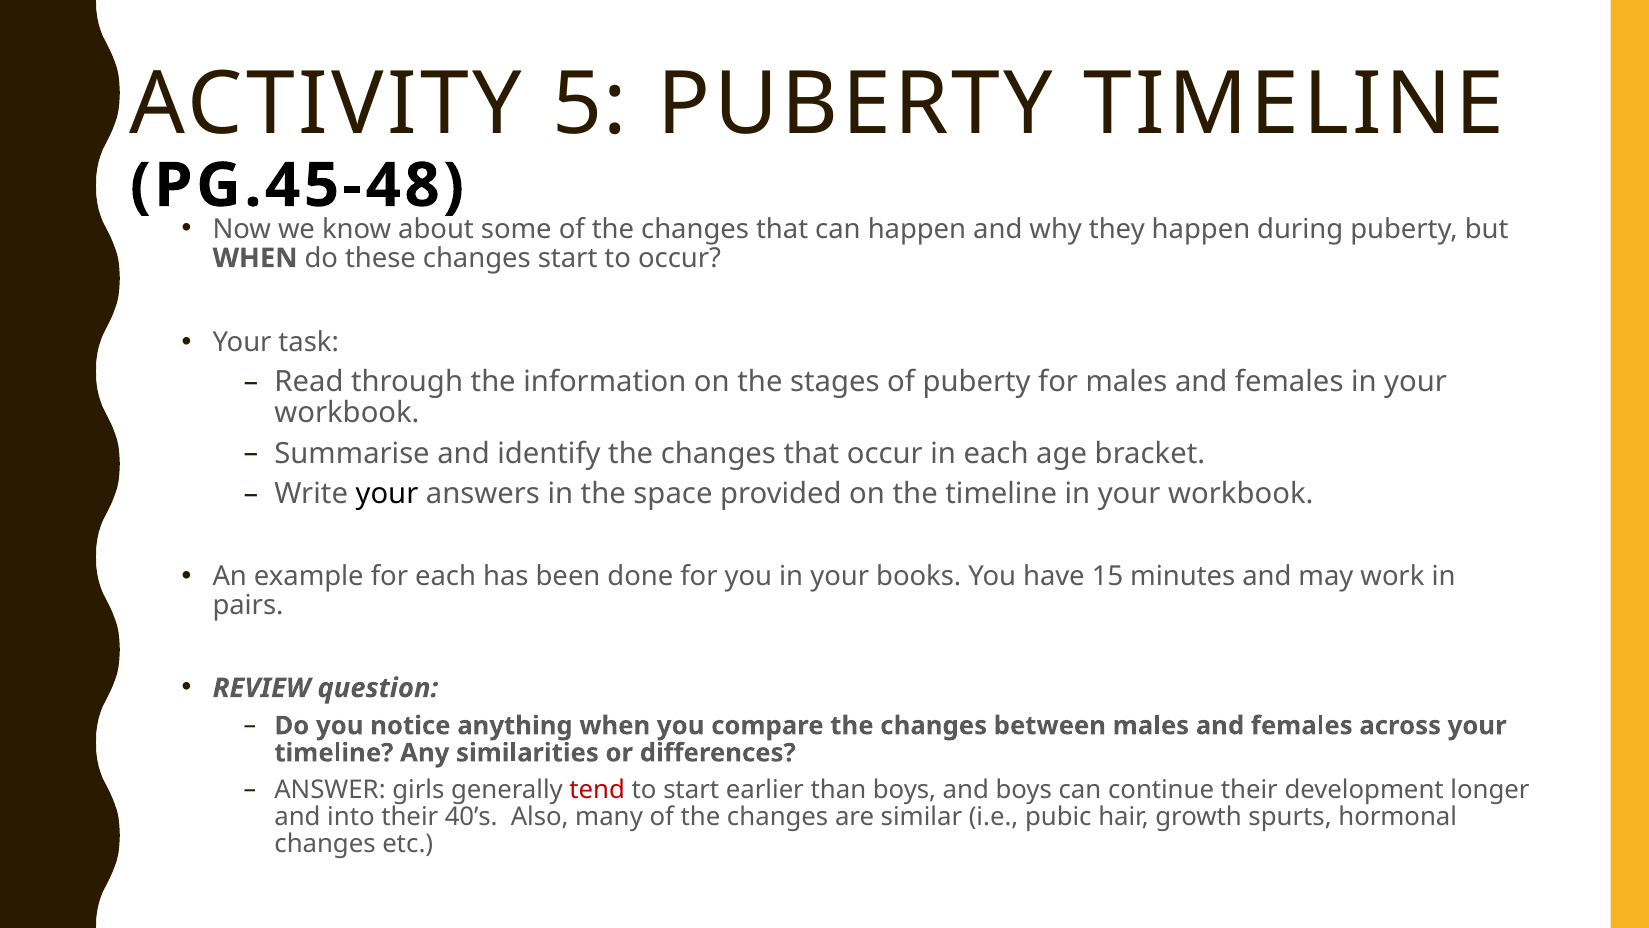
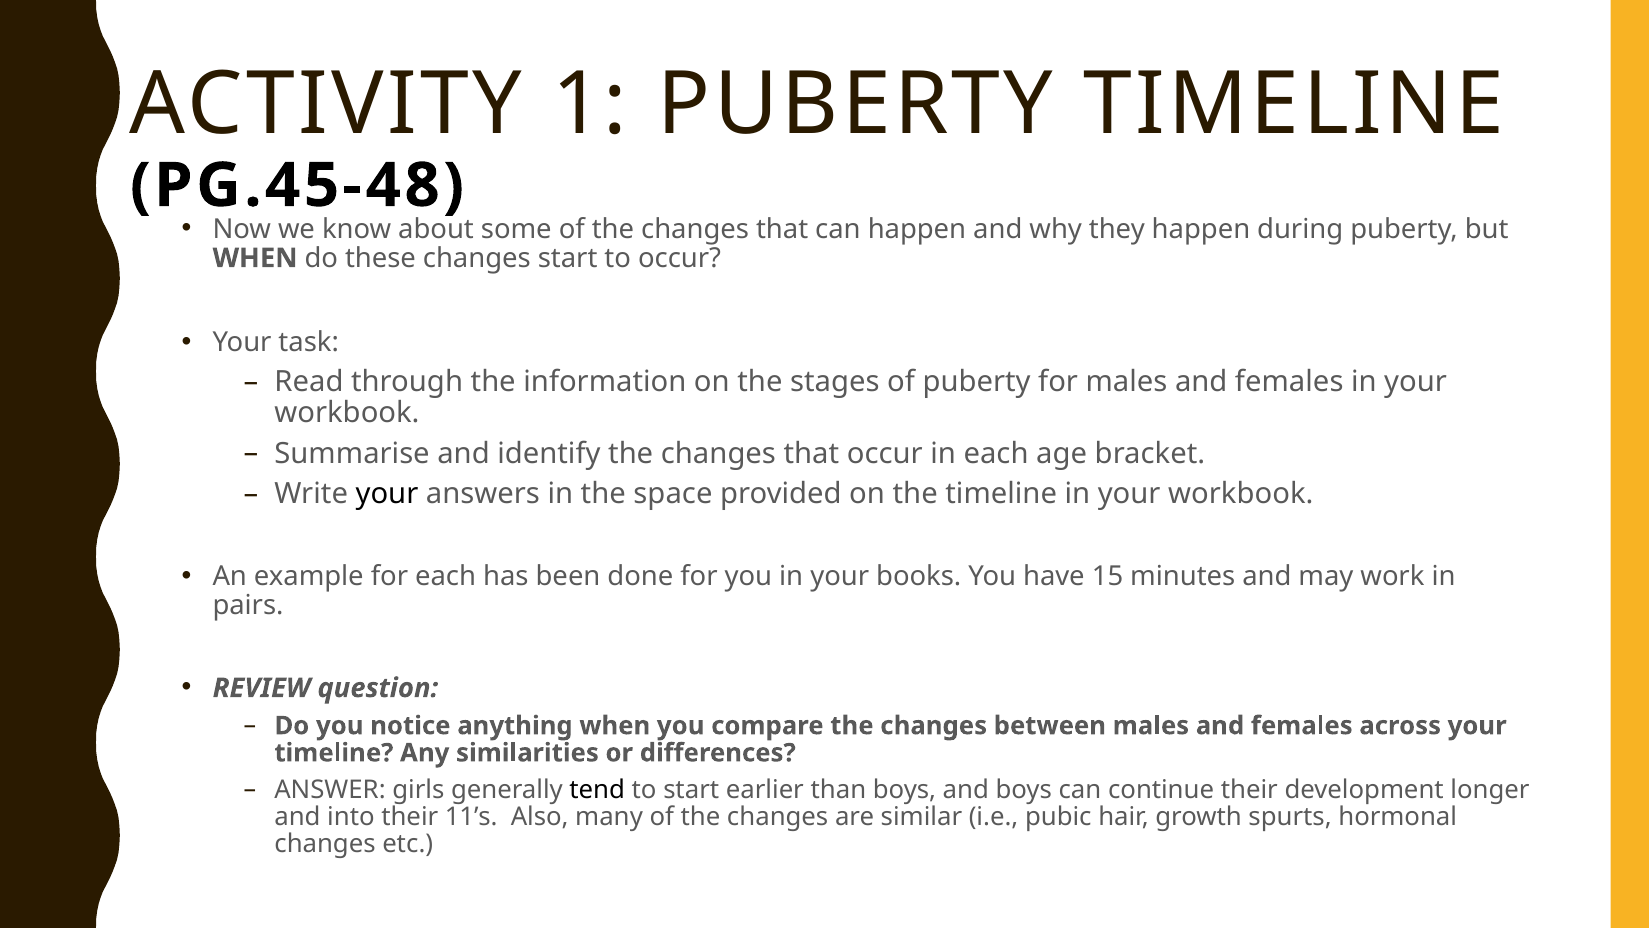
5: 5 -> 1
tend colour: red -> black
40’s: 40’s -> 11’s
